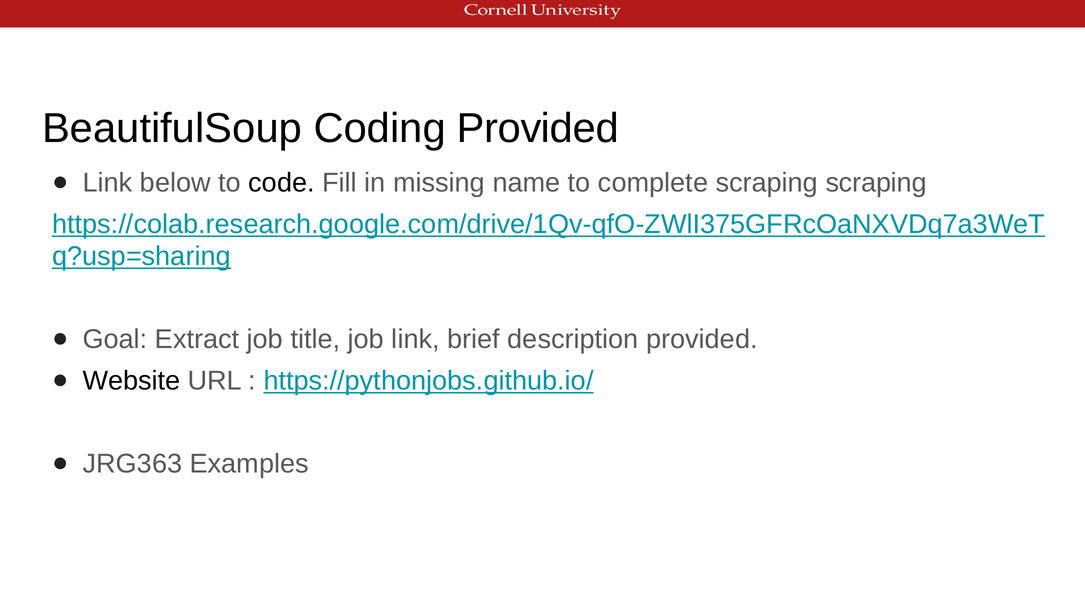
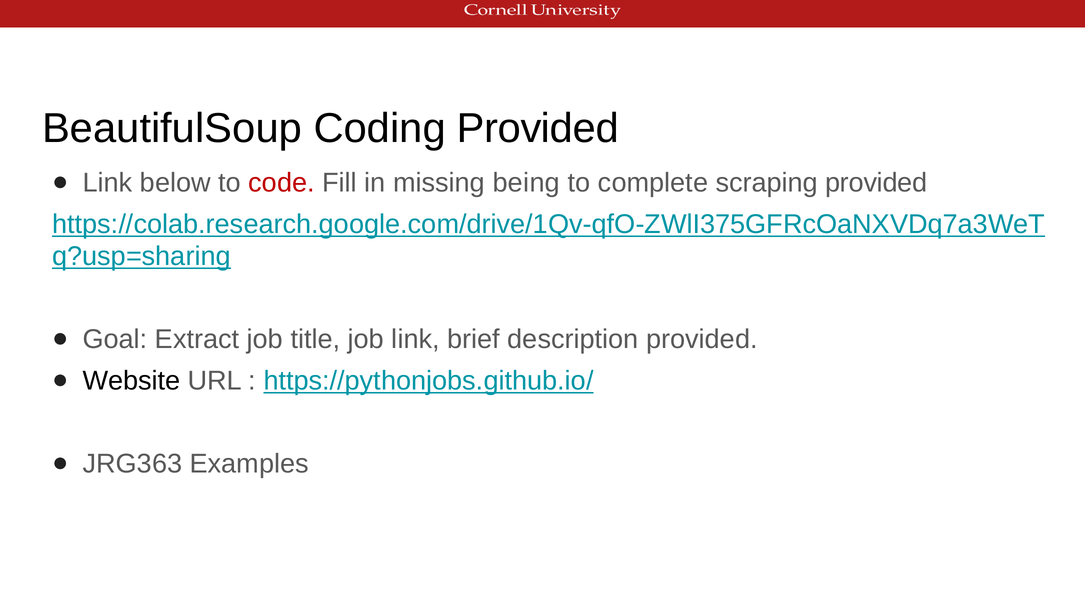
code colour: black -> red
name: name -> being
scraping scraping: scraping -> provided
